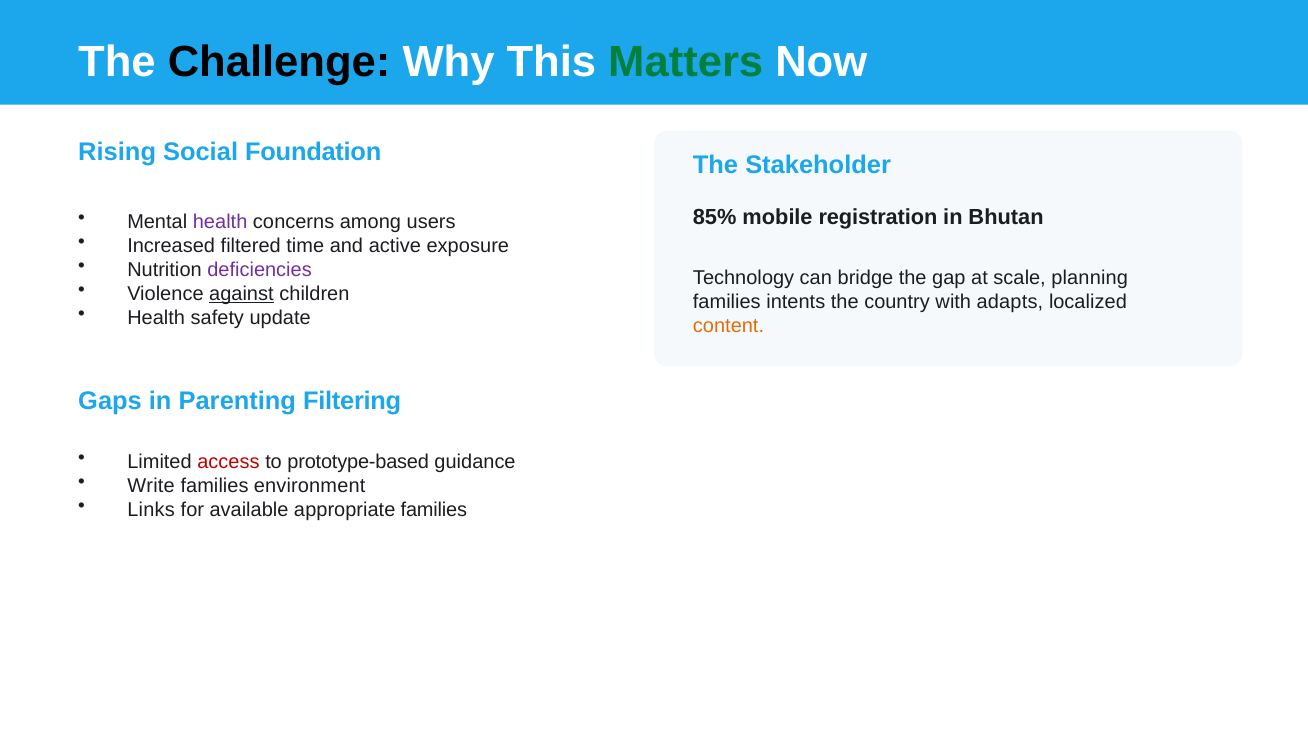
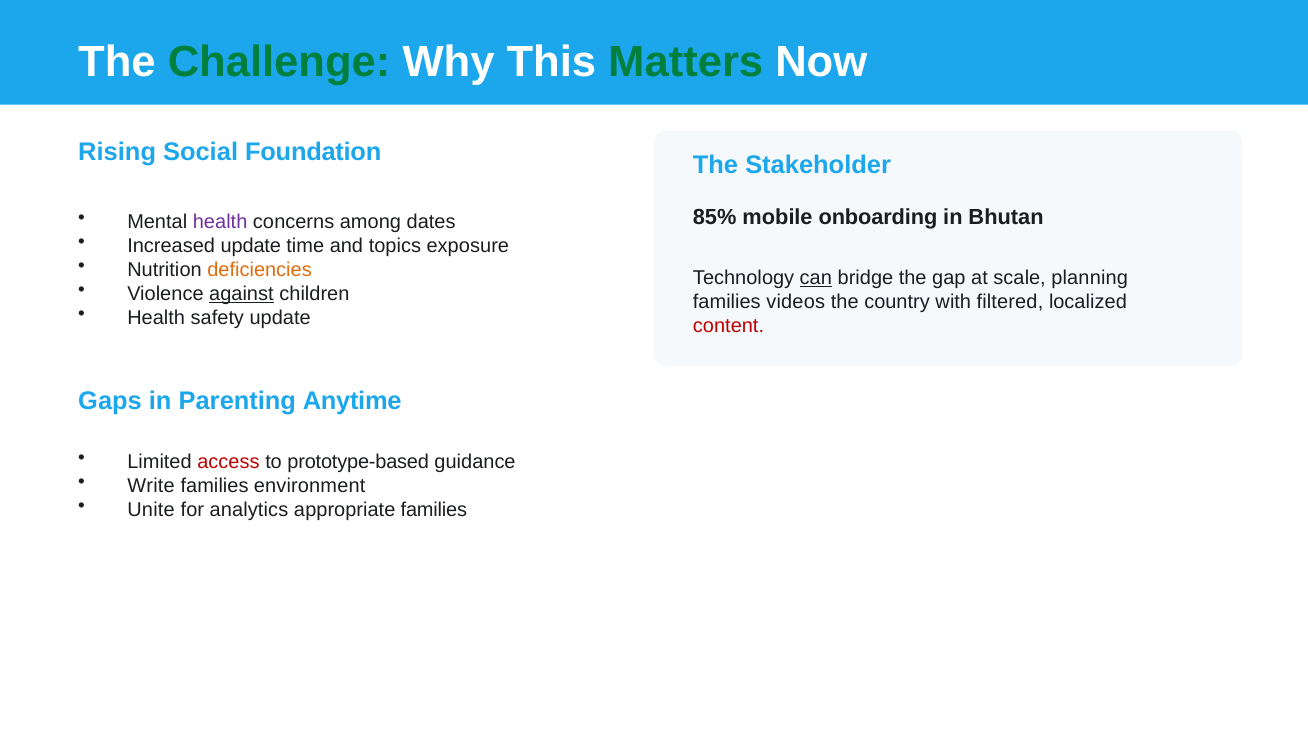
Challenge colour: black -> green
registration: registration -> onboarding
users: users -> dates
Increased filtered: filtered -> update
active: active -> topics
deficiencies colour: purple -> orange
can underline: none -> present
intents: intents -> videos
adapts: adapts -> filtered
content colour: orange -> red
Filtering: Filtering -> Anytime
Links: Links -> Unite
available: available -> analytics
